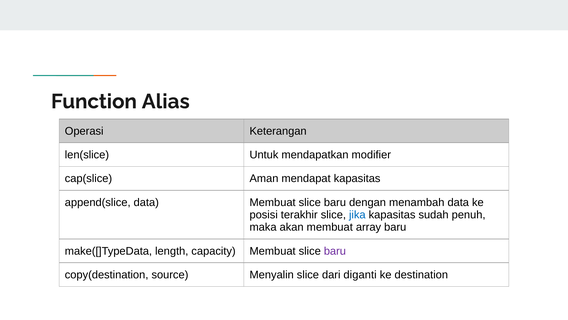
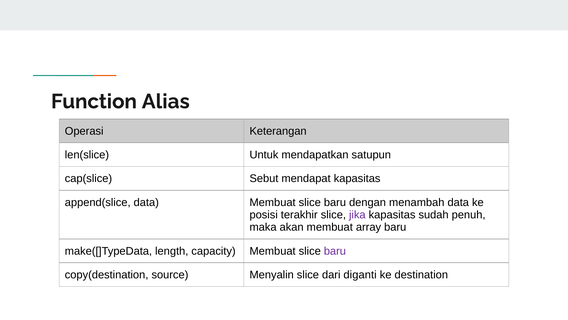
modifier: modifier -> satupun
Aman: Aman -> Sebut
jika colour: blue -> purple
